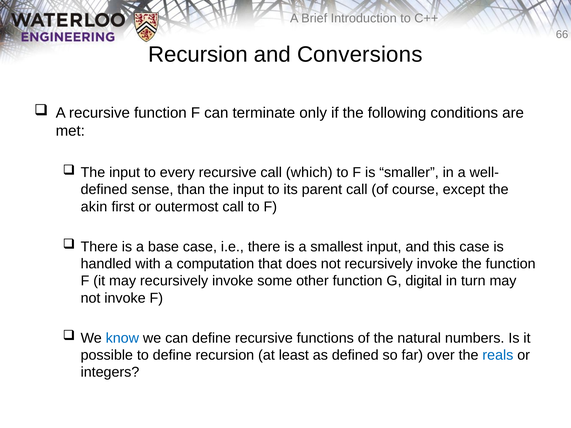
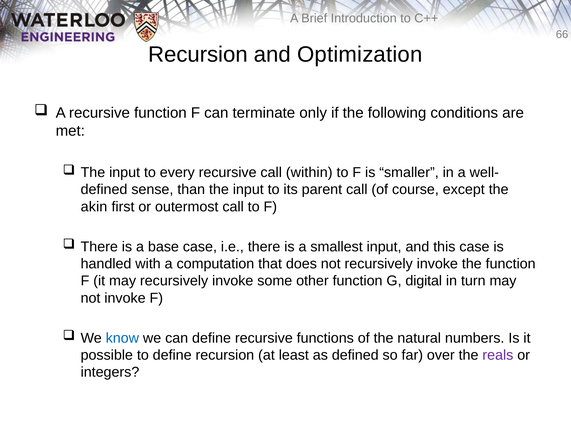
Conversions: Conversions -> Optimization
which: which -> within
reals colour: blue -> purple
